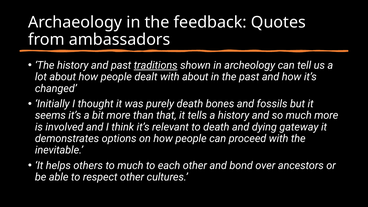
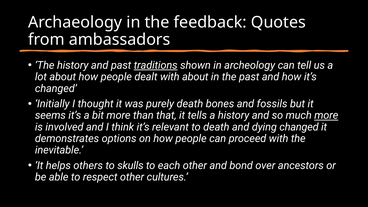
more at (326, 115) underline: none -> present
dying gateway: gateway -> changed
to much: much -> skulls
